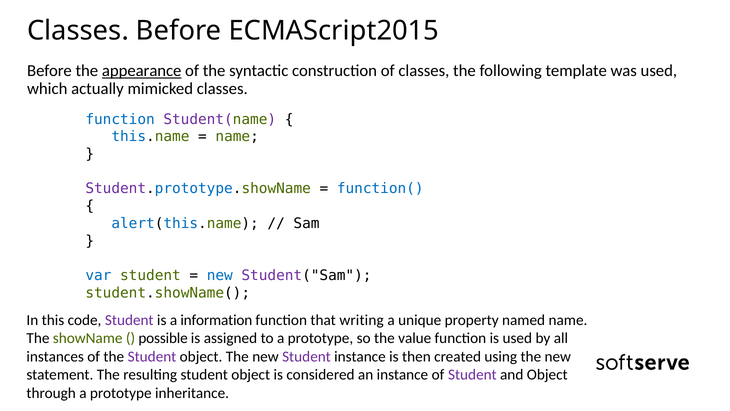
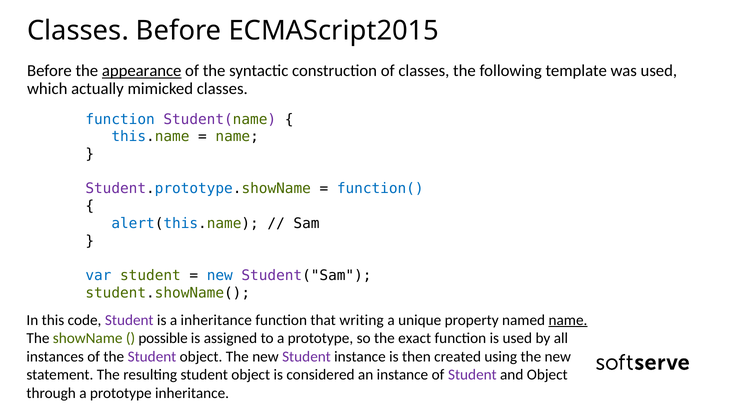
a information: information -> inheritance
name at (568, 320) underline: none -> present
value: value -> exact
